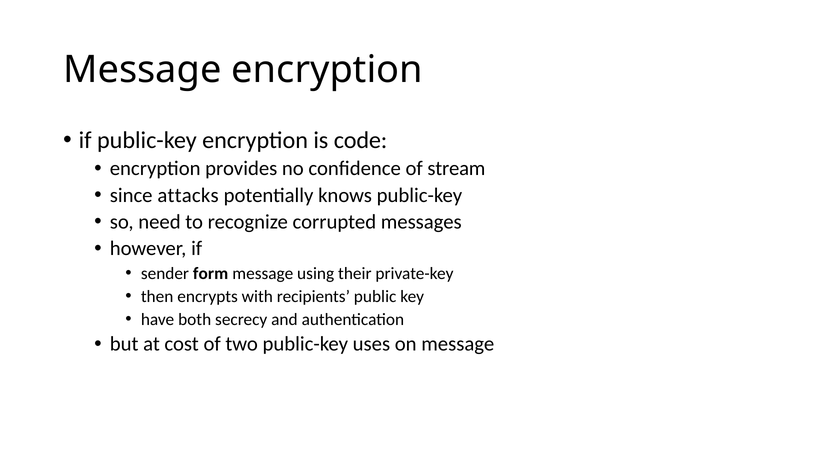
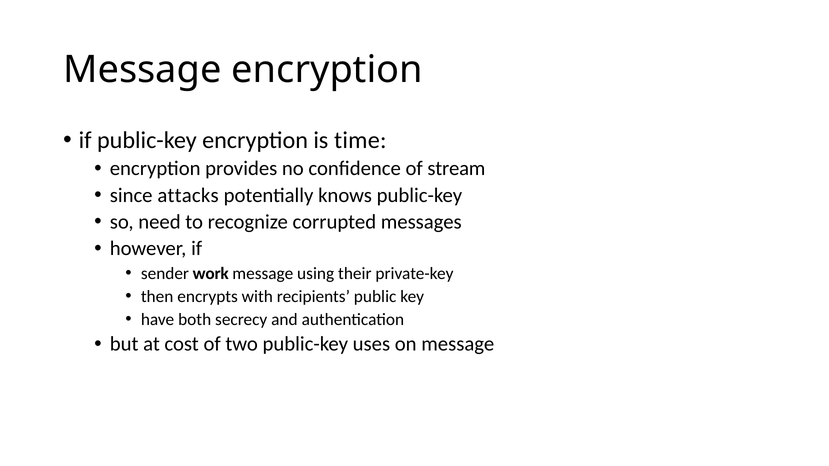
code: code -> time
form: form -> work
